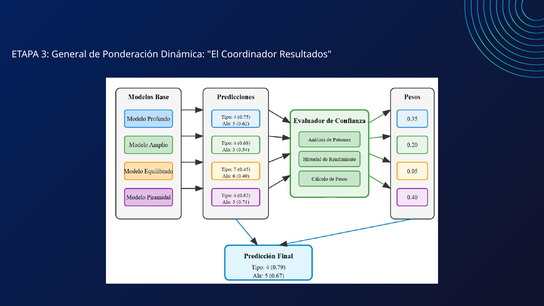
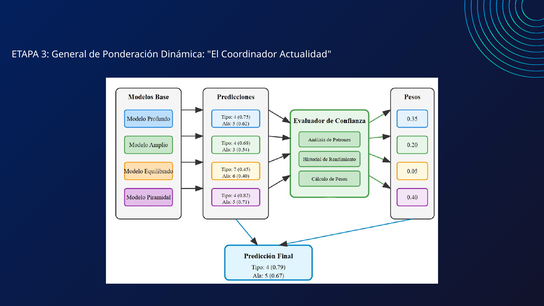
Resultados: Resultados -> Actualidad
